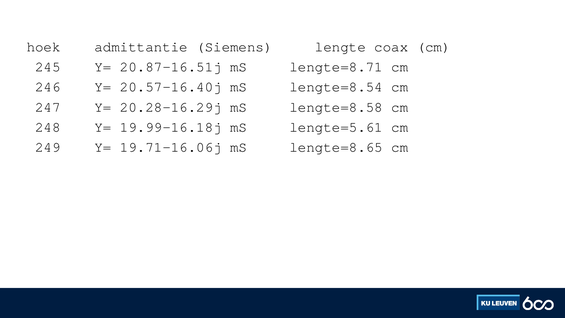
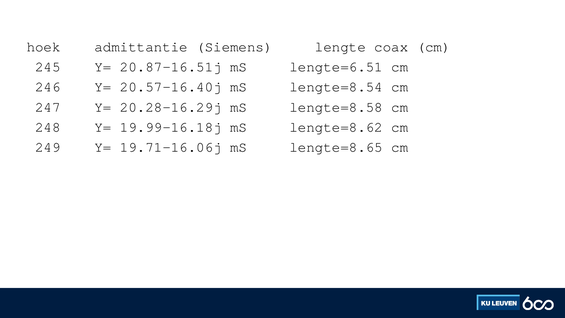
lengte=8.71: lengte=8.71 -> lengte=6.51
lengte=5.61: lengte=5.61 -> lengte=8.62
